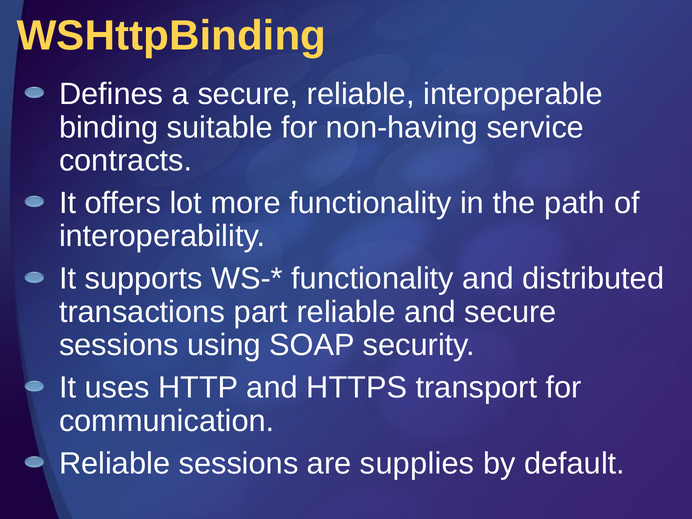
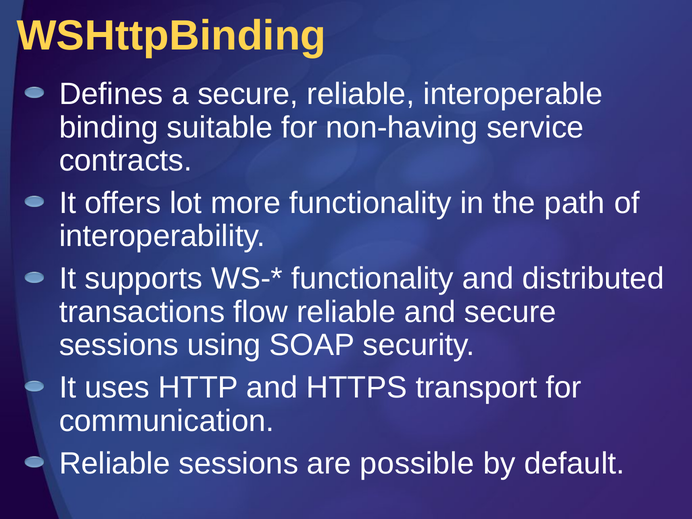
part: part -> flow
supplies: supplies -> possible
